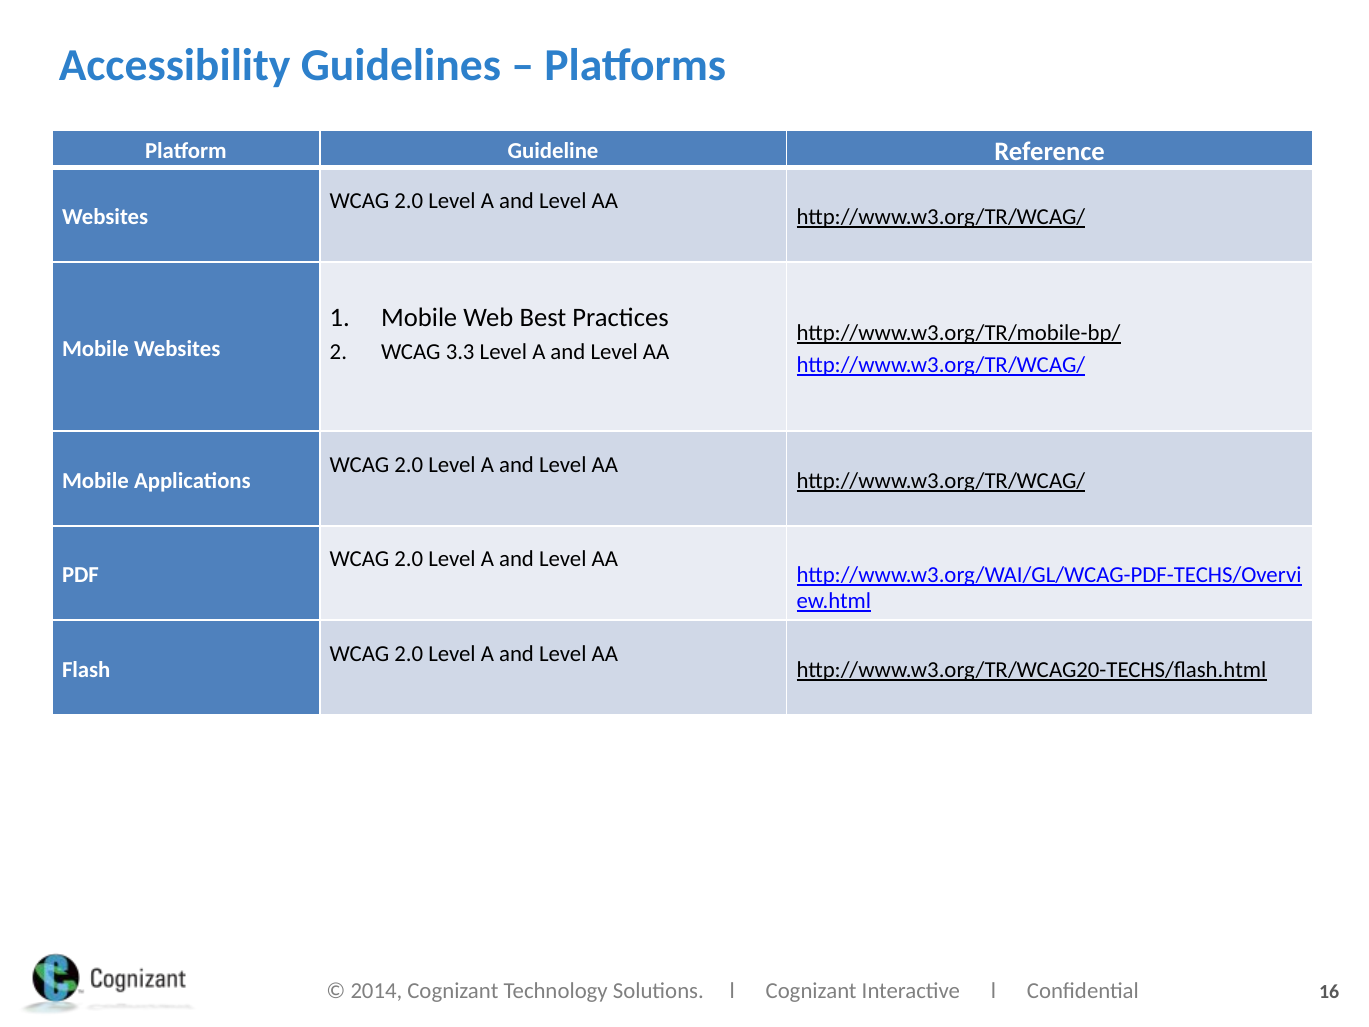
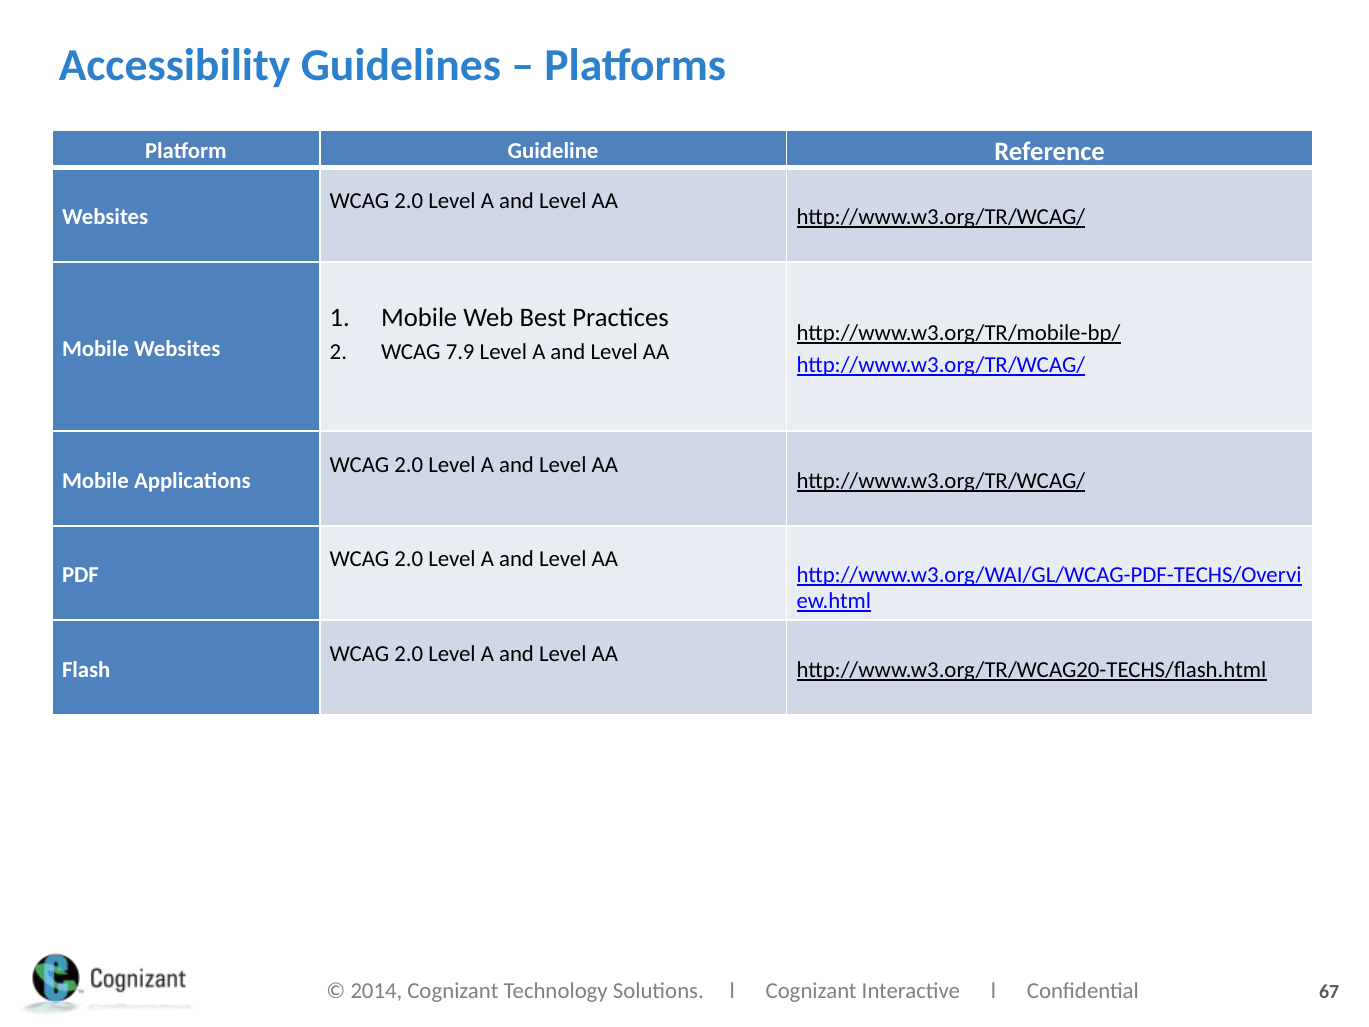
3.3: 3.3 -> 7.9
16: 16 -> 67
